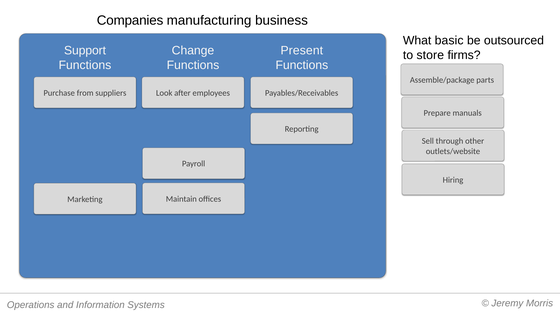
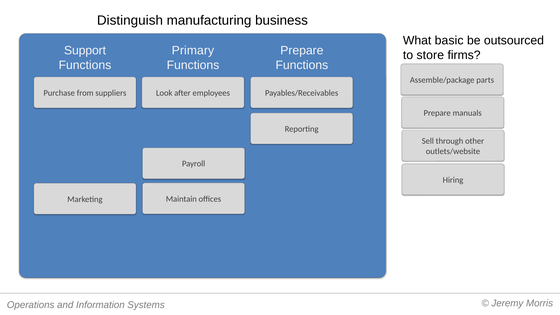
Companies: Companies -> Distinguish
Change: Change -> Primary
Present at (302, 50): Present -> Prepare
